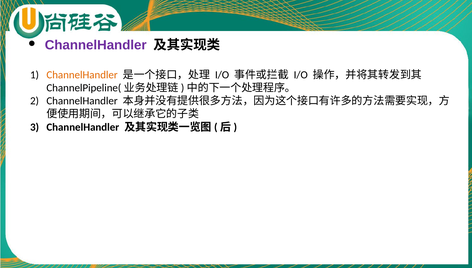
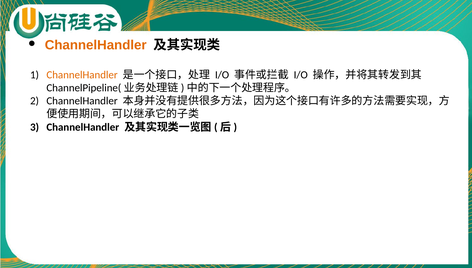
ChannelHandler at (96, 45) colour: purple -> orange
